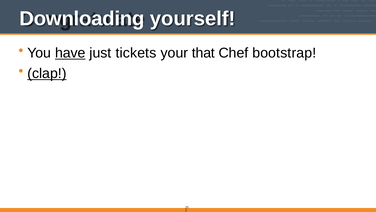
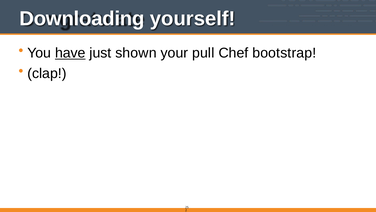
tickets: tickets -> shown
that: that -> pull
clap underline: present -> none
